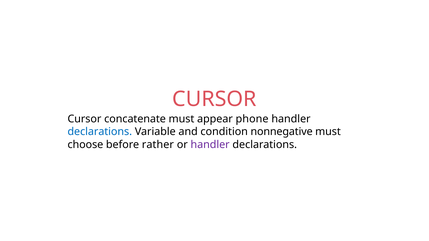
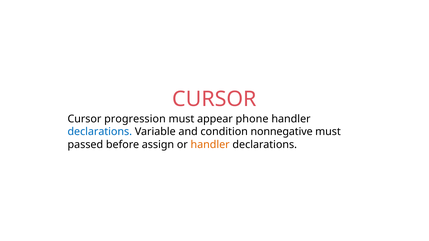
concatenate: concatenate -> progression
choose: choose -> passed
rather: rather -> assign
handler at (210, 145) colour: purple -> orange
